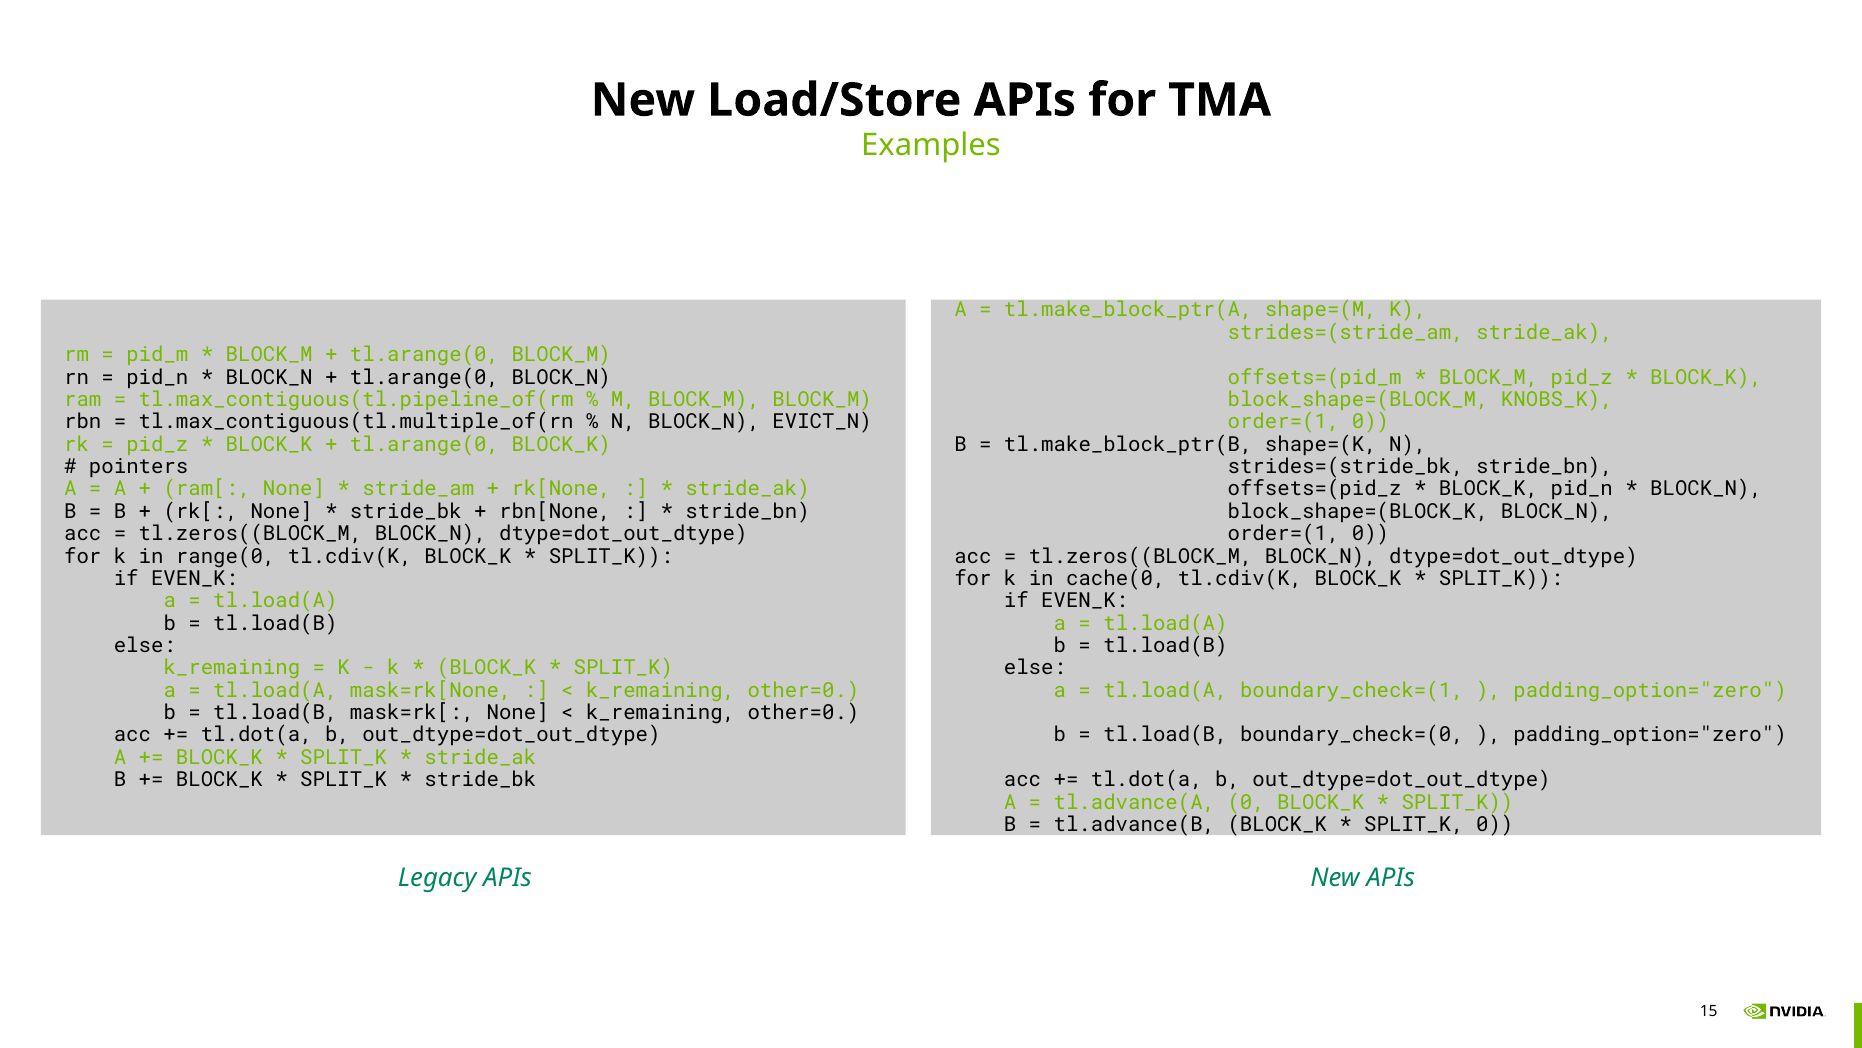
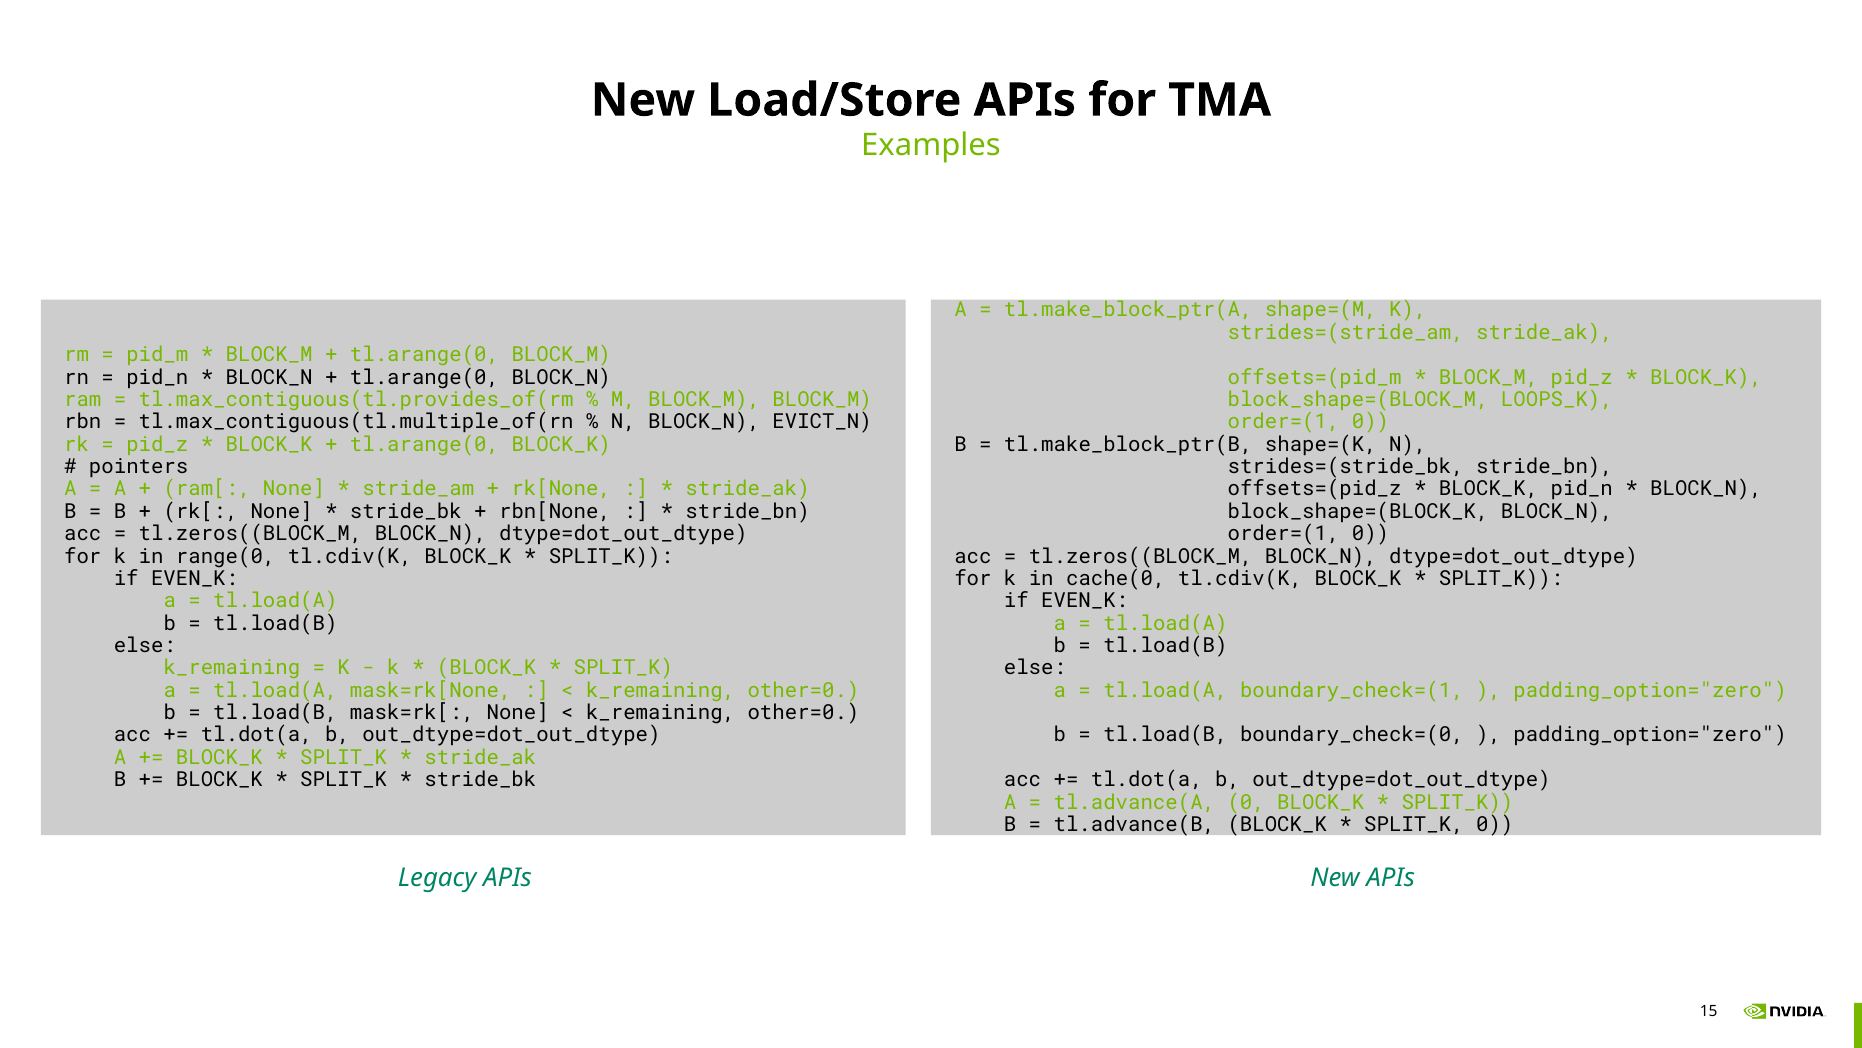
tl.max_contiguous(tl.pipeline_of(rm: tl.max_contiguous(tl.pipeline_of(rm -> tl.max_contiguous(tl.provides_of(rm
KNOBS_K: KNOBS_K -> LOOPS_K
